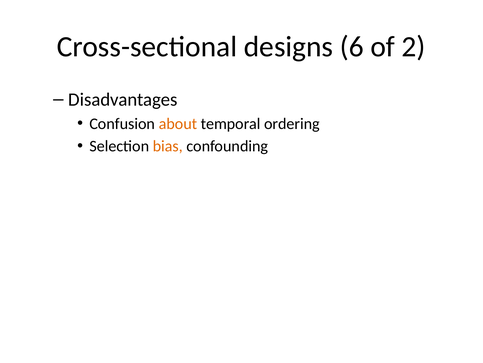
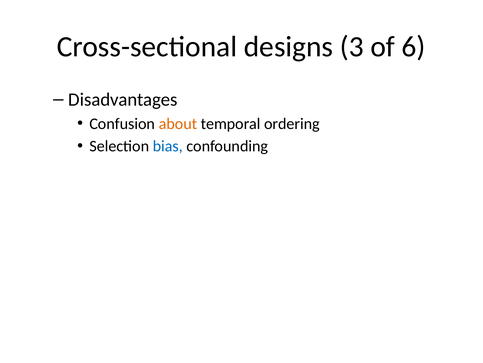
6: 6 -> 3
2: 2 -> 6
bias colour: orange -> blue
